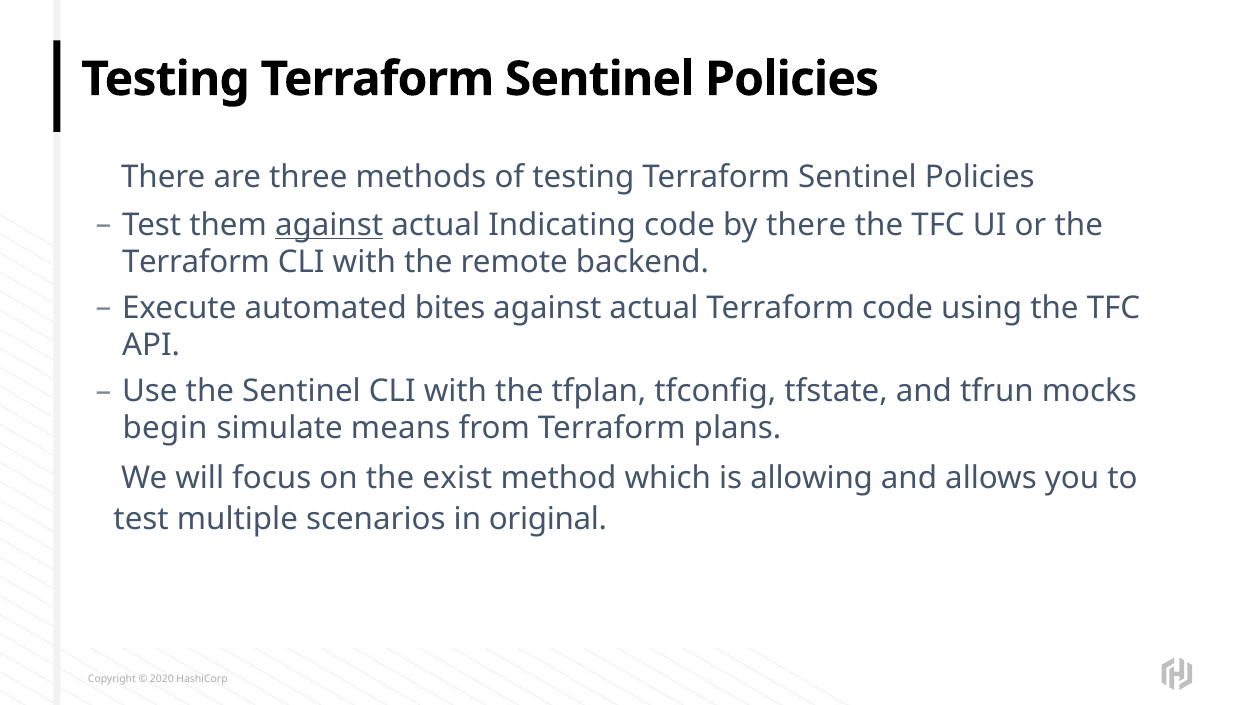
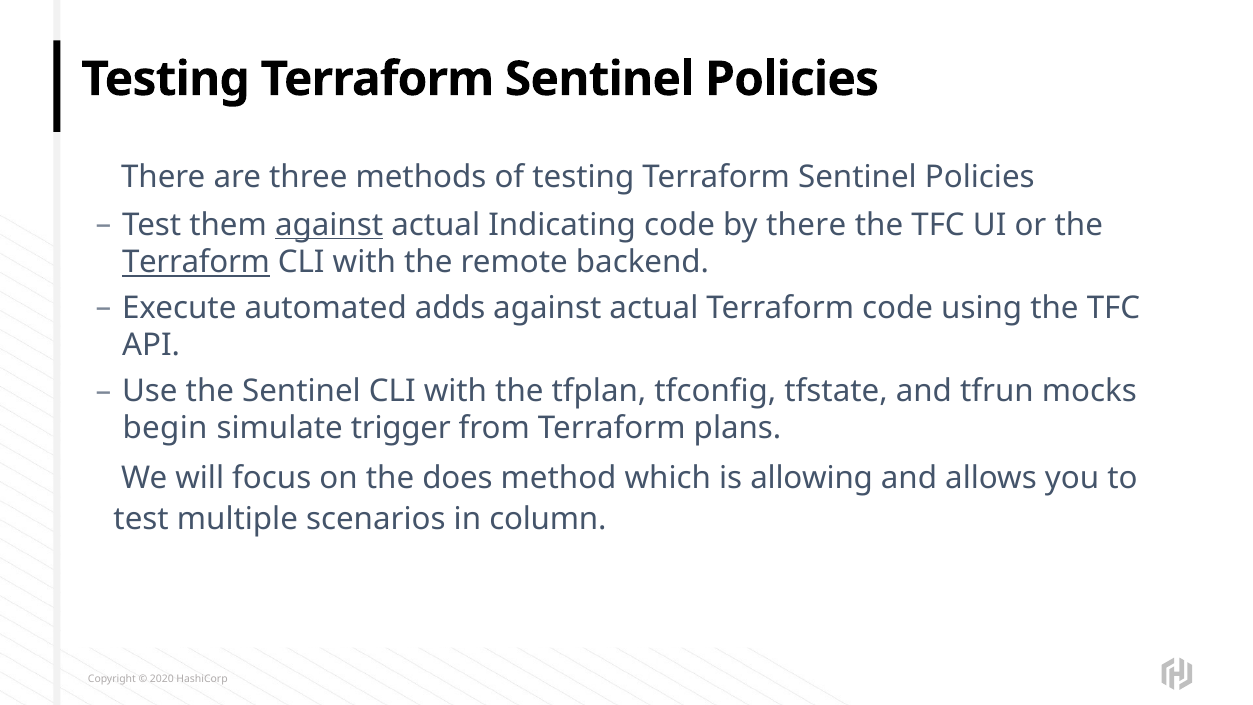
Terraform at (196, 263) underline: none -> present
bites: bites -> adds
means: means -> trigger
exist: exist -> does
original: original -> column
